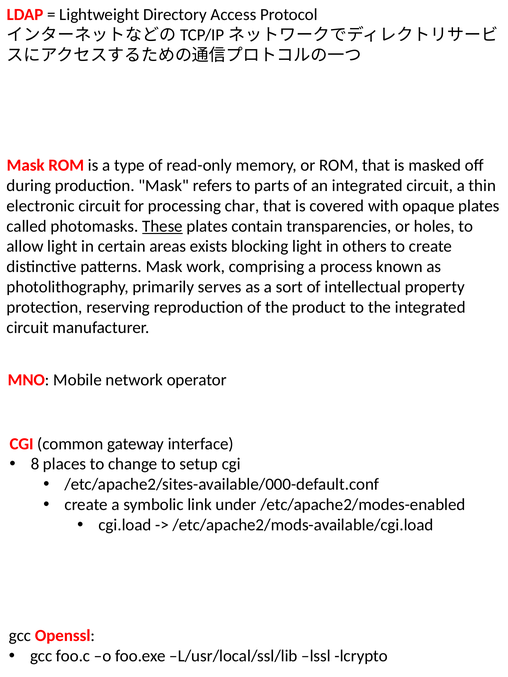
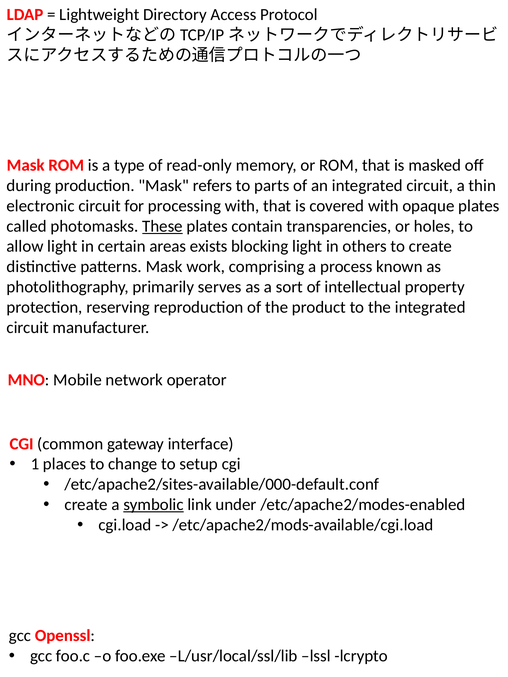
processing char: char -> with
8: 8 -> 1
symbolic underline: none -> present
